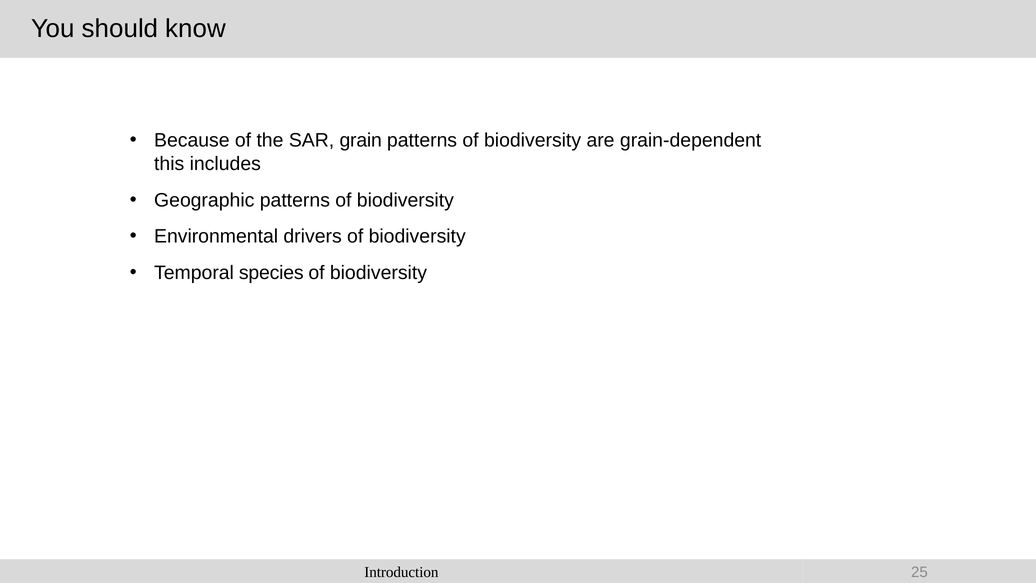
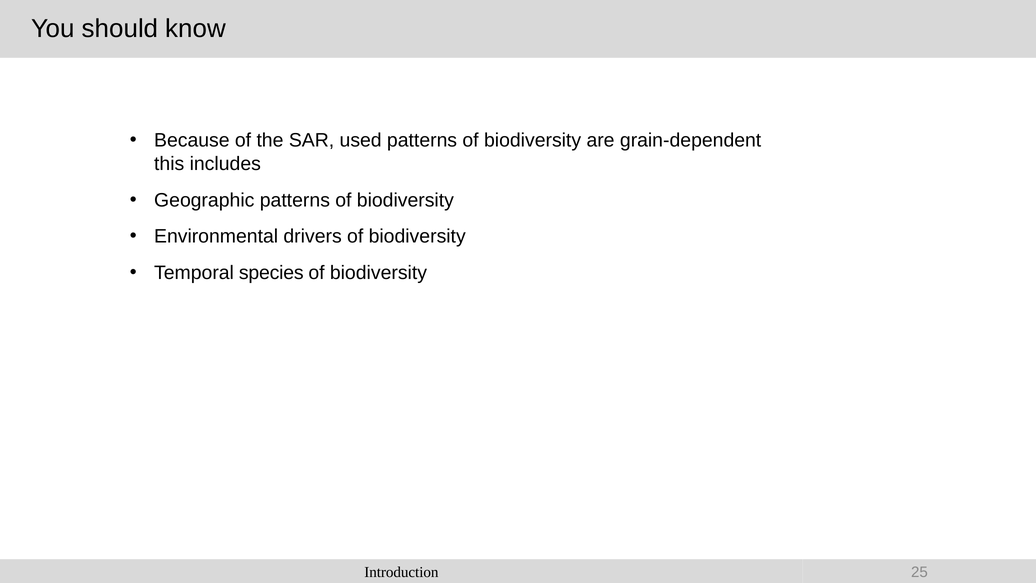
grain: grain -> used
